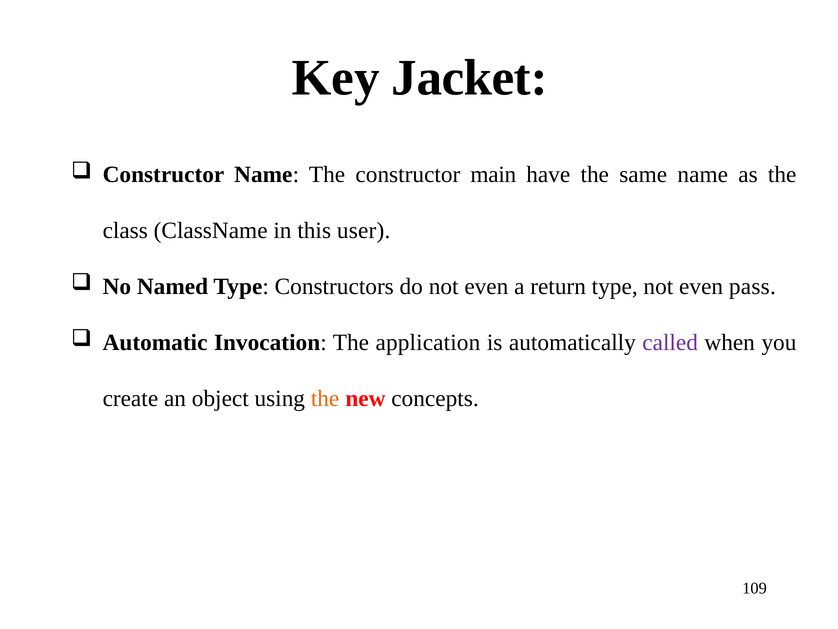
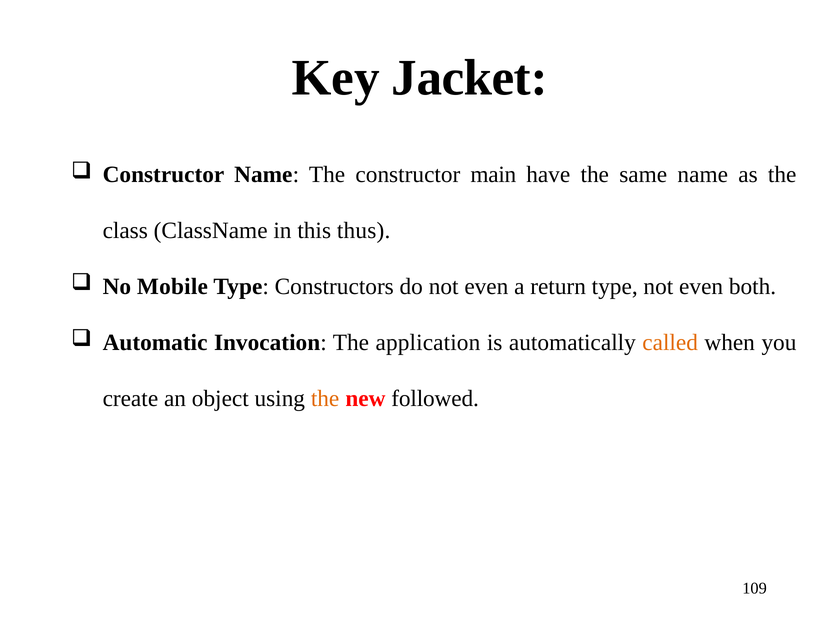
user: user -> thus
Named: Named -> Mobile
pass: pass -> both
called colour: purple -> orange
concepts: concepts -> followed
